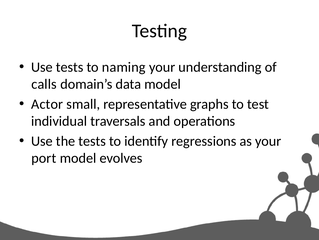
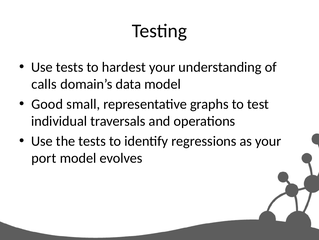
naming: naming -> hardest
Actor: Actor -> Good
